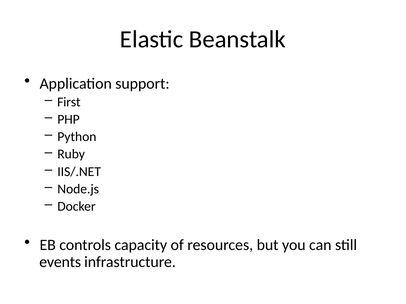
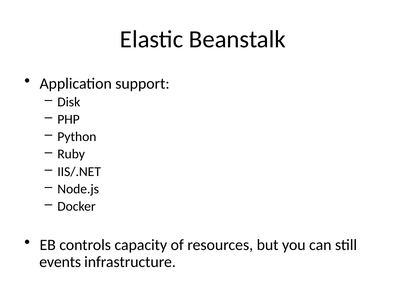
First: First -> Disk
